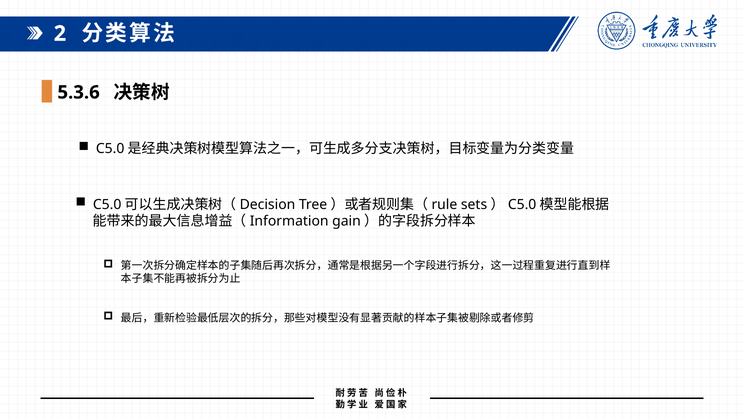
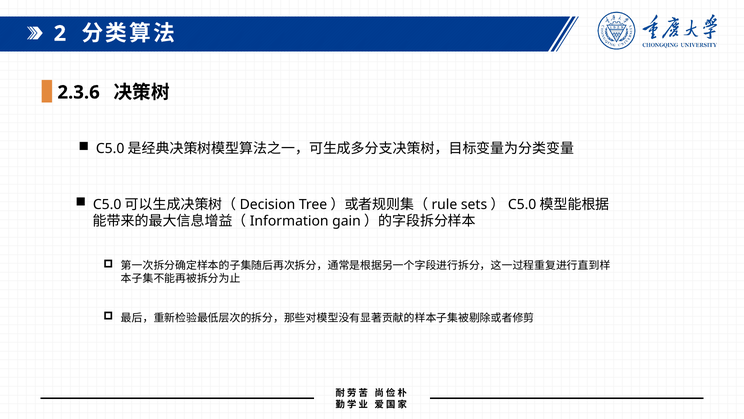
5.3.6: 5.3.6 -> 2.3.6
